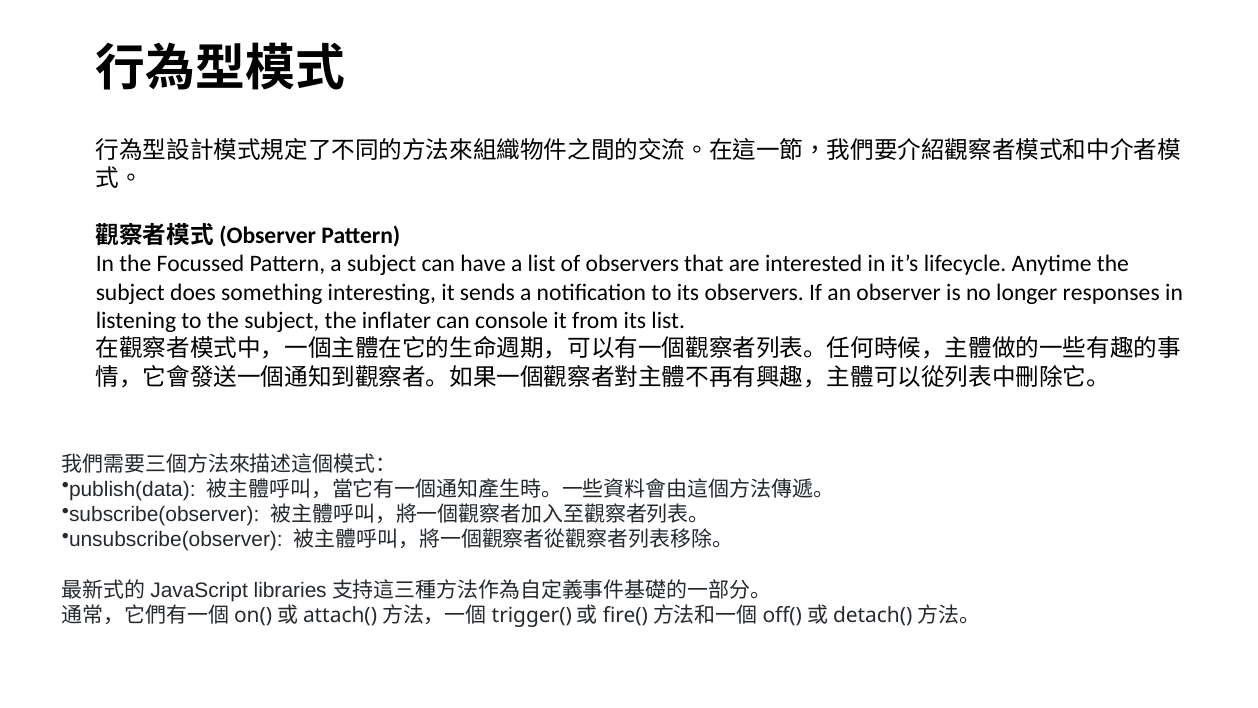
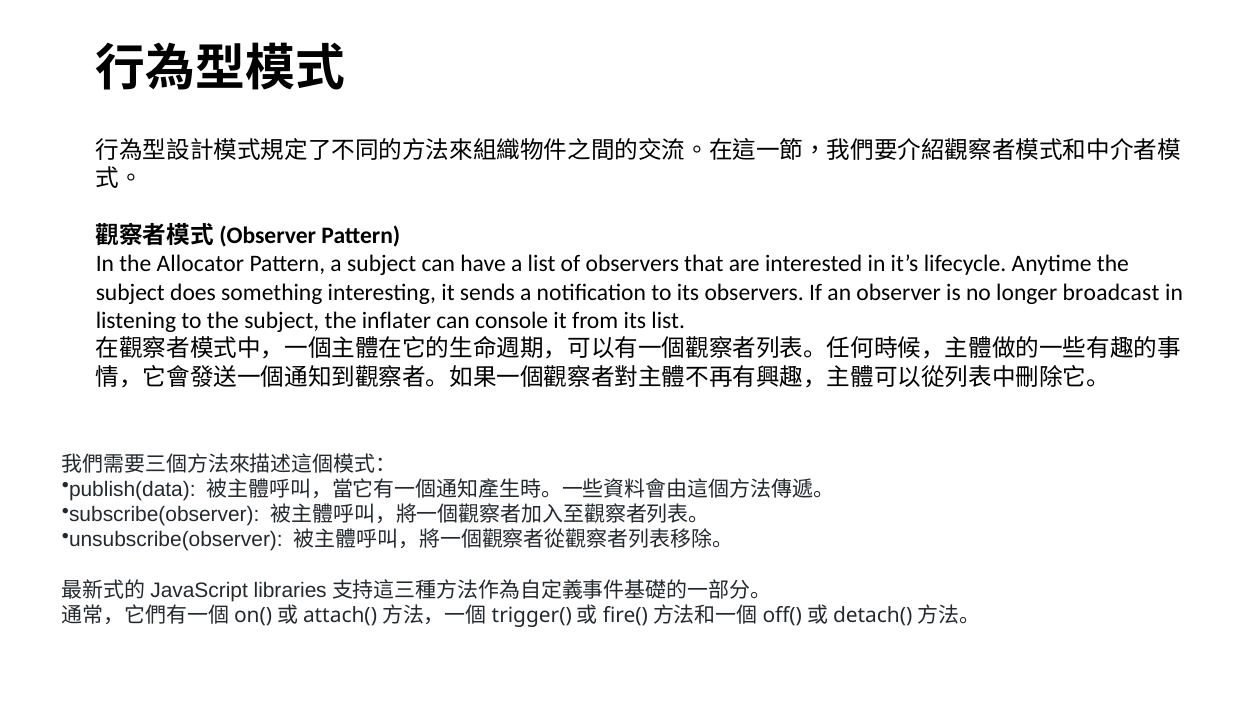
Focussed: Focussed -> Allocator
responses: responses -> broadcast
